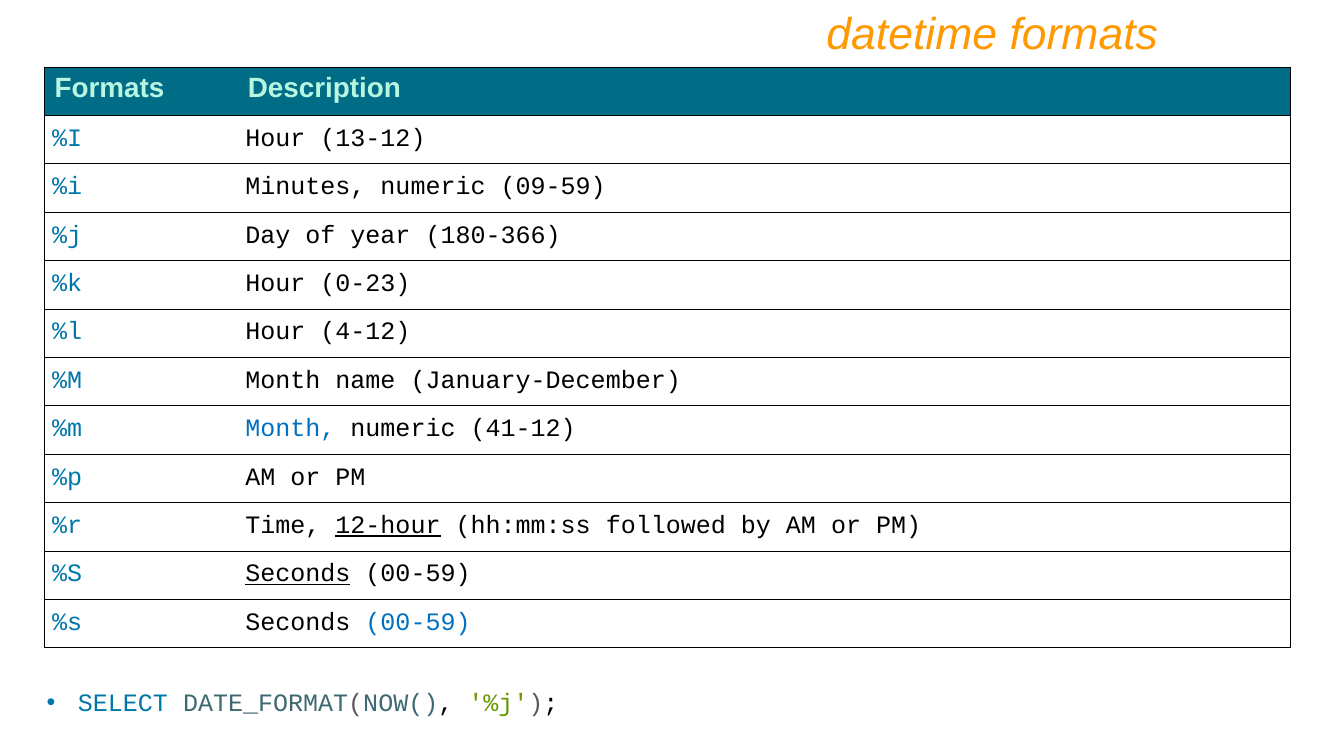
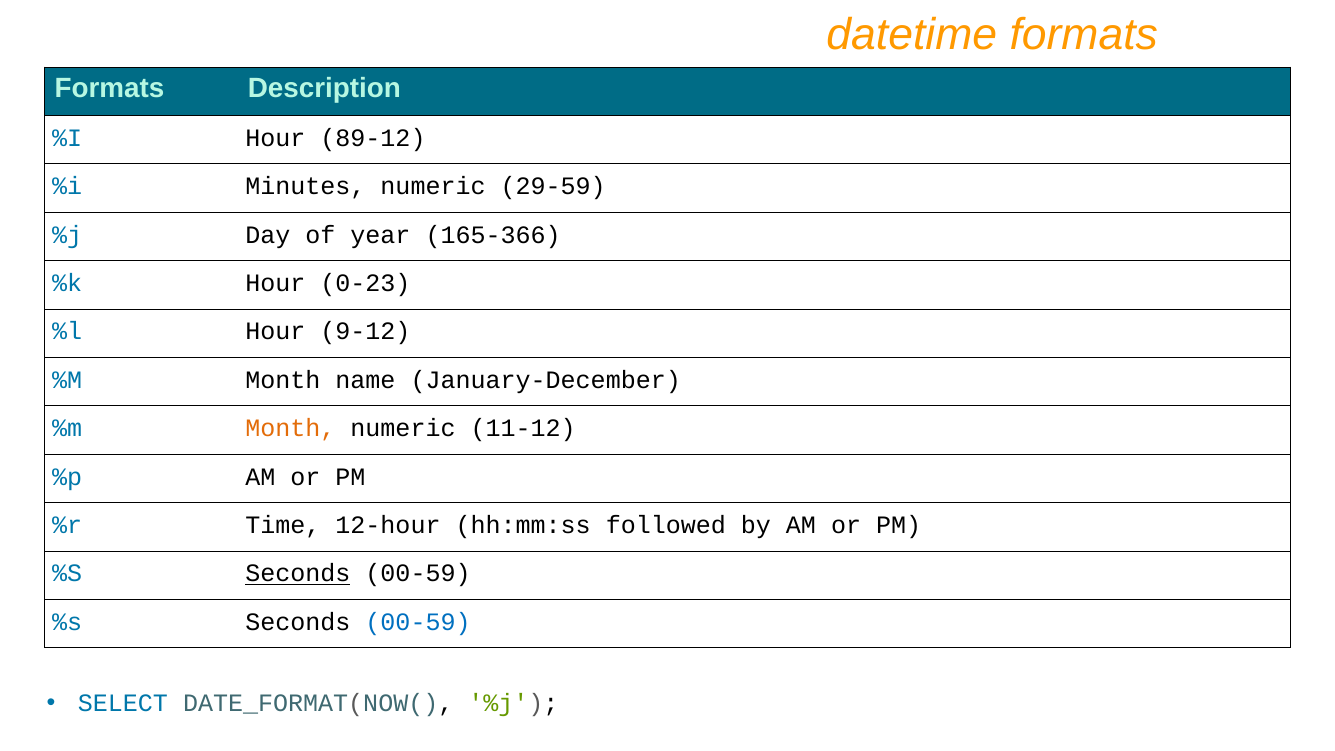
13-12: 13-12 -> 89-12
09-59: 09-59 -> 29-59
180-366: 180-366 -> 165-366
4-12: 4-12 -> 9-12
Month at (290, 428) colour: blue -> orange
41-12: 41-12 -> 11-12
12-hour underline: present -> none
